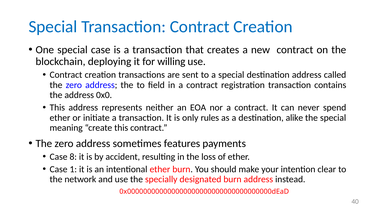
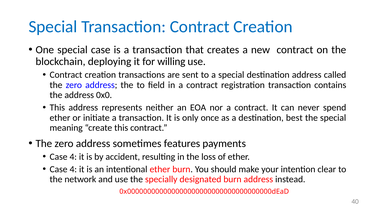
rules: rules -> once
alike: alike -> best
8 at (73, 157): 8 -> 4
1 at (73, 169): 1 -> 4
